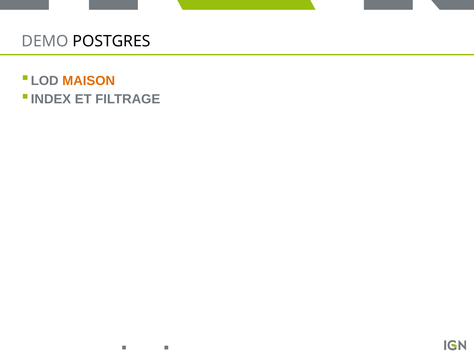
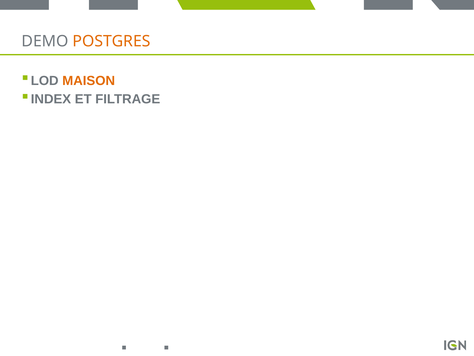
POSTGRES colour: black -> orange
